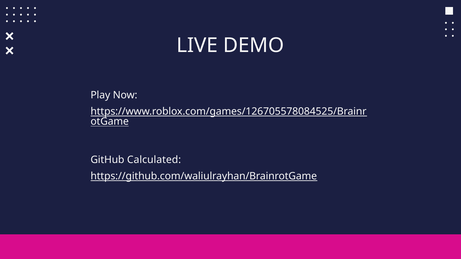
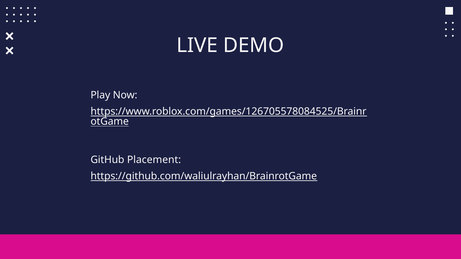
Calculated: Calculated -> Placement
